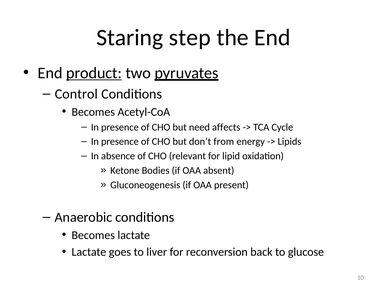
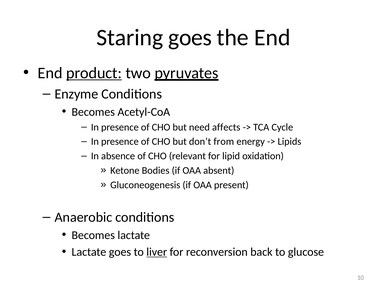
Staring step: step -> goes
Control: Control -> Enzyme
liver underline: none -> present
